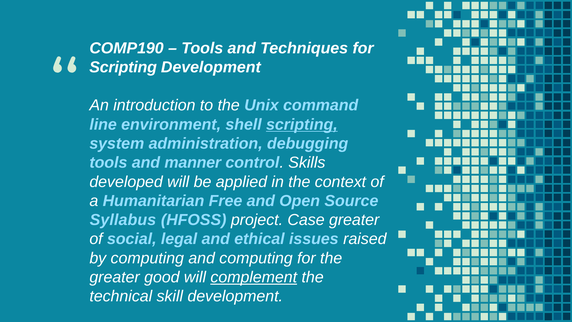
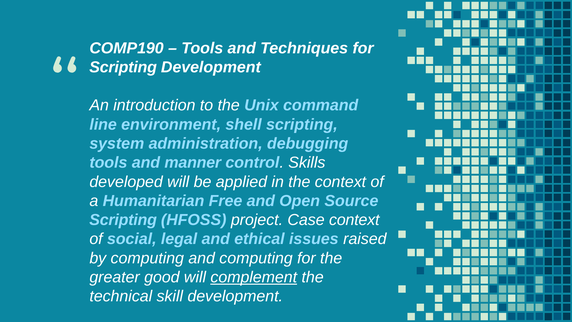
scripting at (302, 124) underline: present -> none
Syllabus at (123, 220): Syllabus -> Scripting
Case greater: greater -> context
